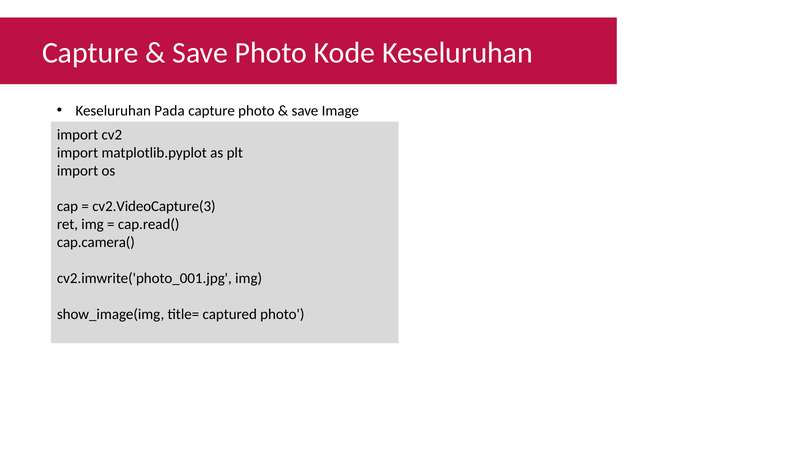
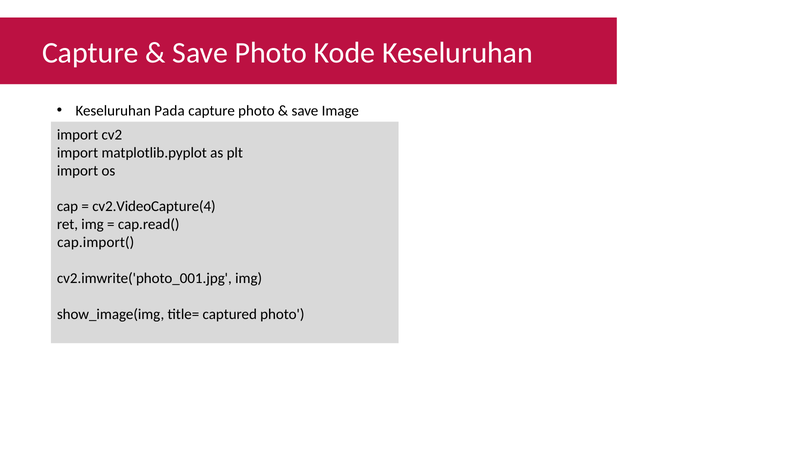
cv2.VideoCapture(3: cv2.VideoCapture(3 -> cv2.VideoCapture(4
cap.camera(: cap.camera( -> cap.import(
